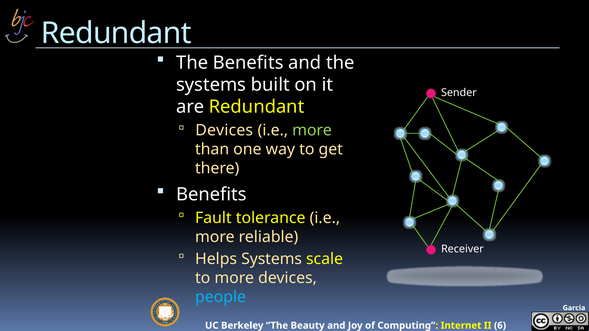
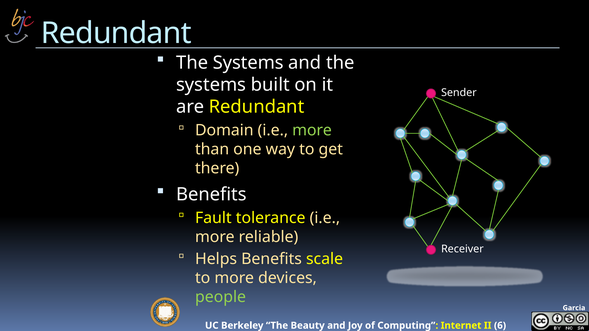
Benefits at (248, 63): Benefits -> Systems
Devices at (224, 131): Devices -> Domain
Helps Systems: Systems -> Benefits
people colour: light blue -> light green
